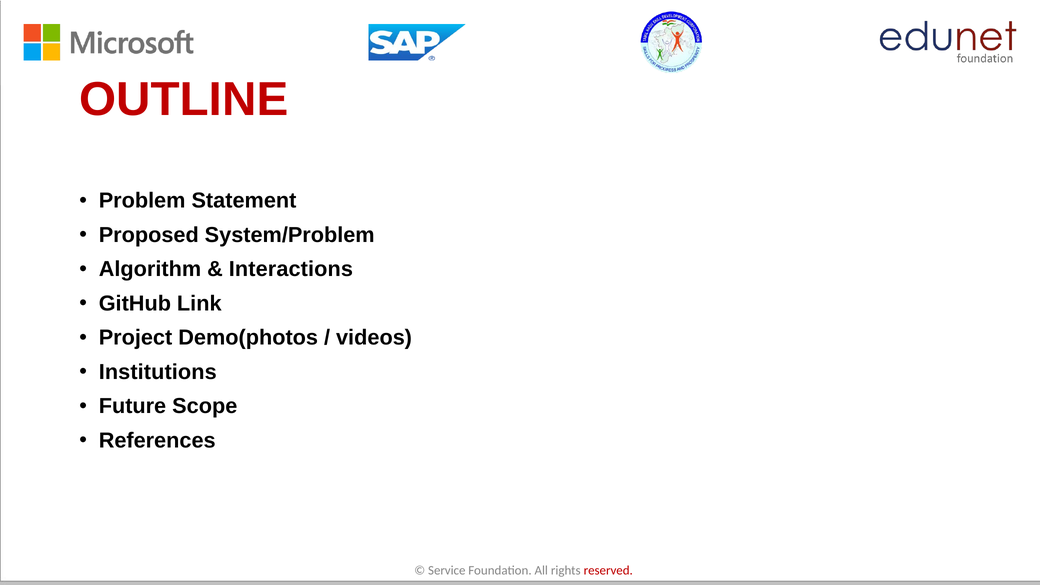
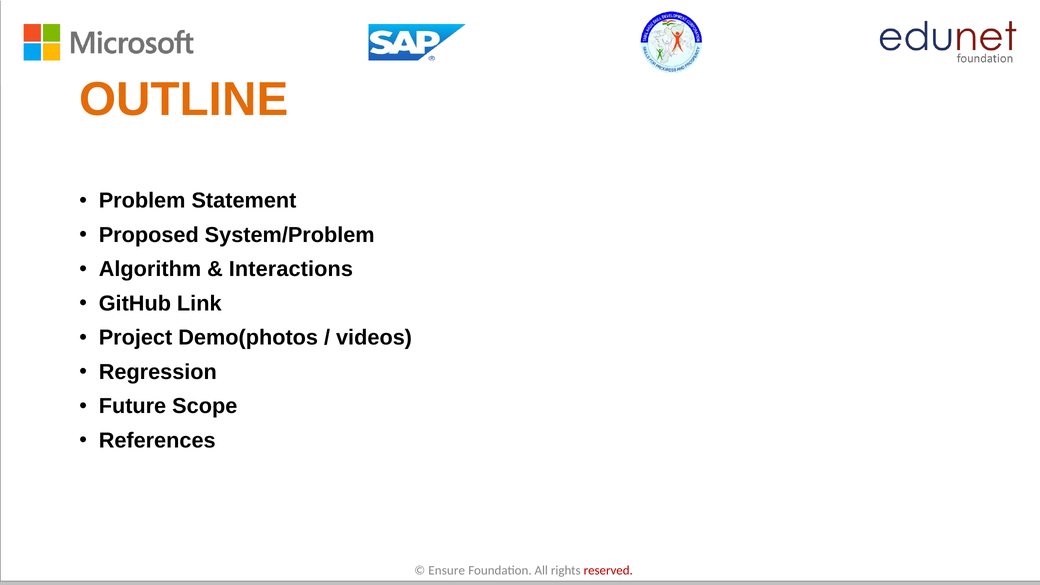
OUTLINE colour: red -> orange
Institutions: Institutions -> Regression
Service: Service -> Ensure
